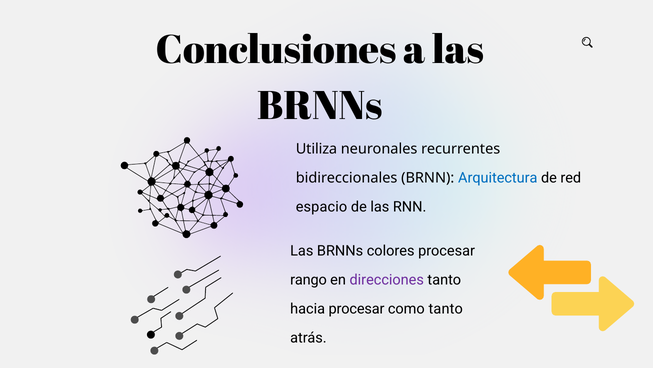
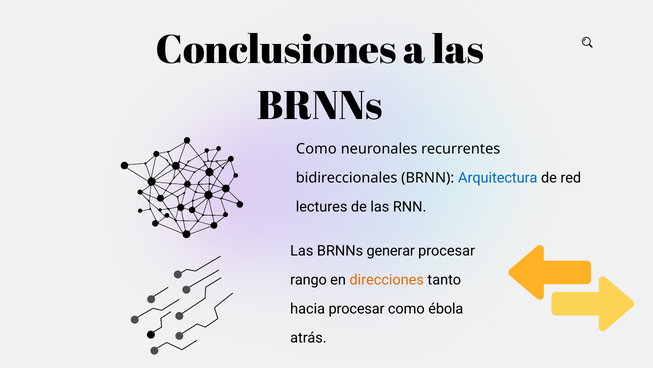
Utiliza at (316, 149): Utiliza -> Como
espacio: espacio -> lectures
colores: colores -> generar
direcciones colour: purple -> orange
como tanto: tanto -> ébola
